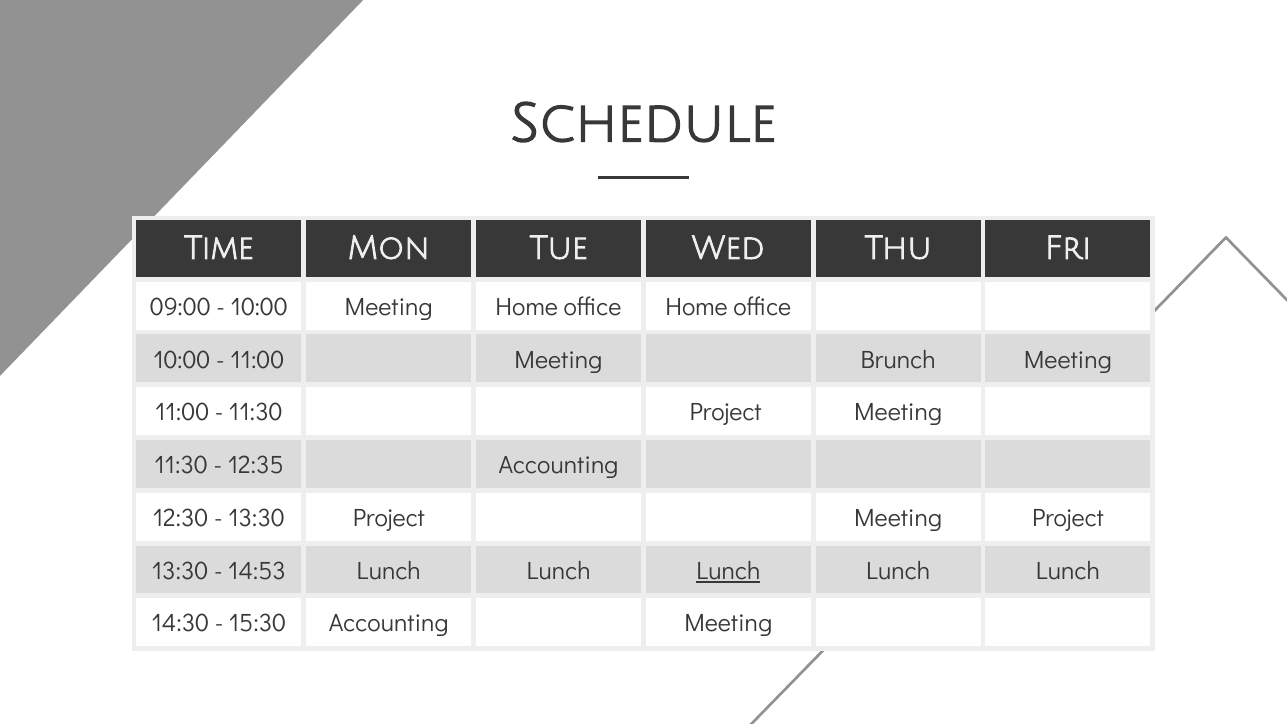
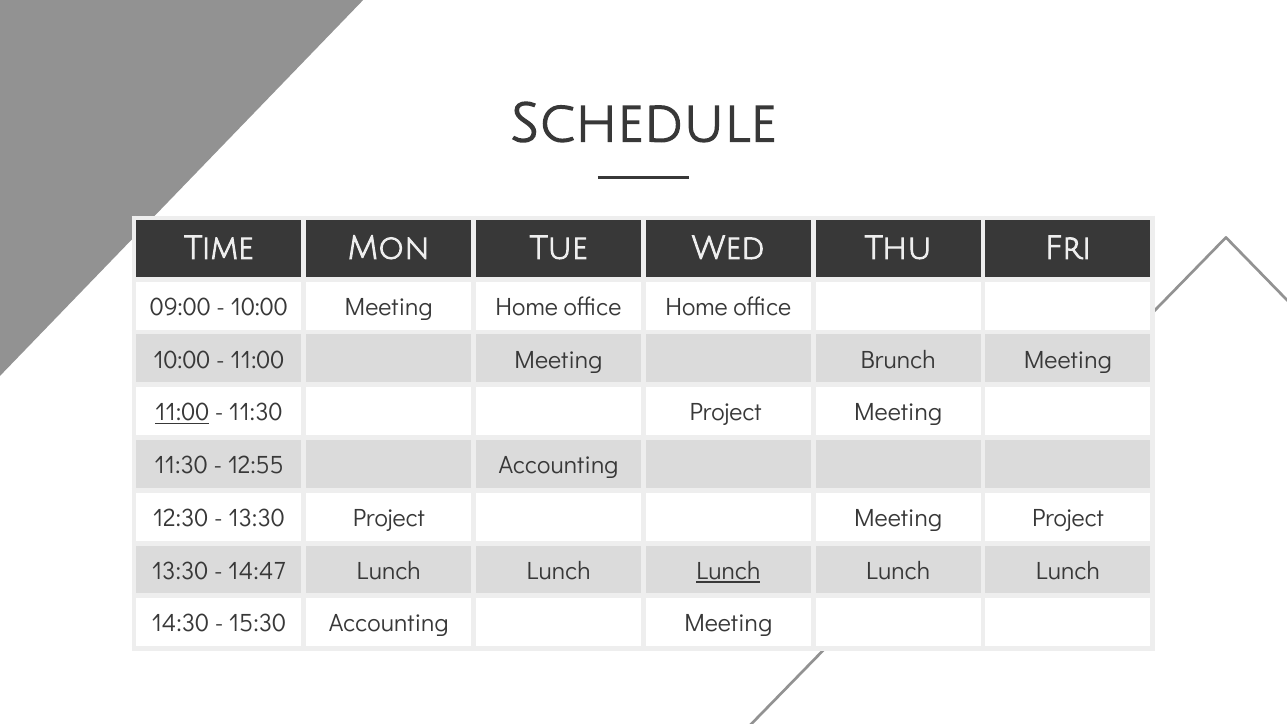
11:00 at (182, 413) underline: none -> present
12:35: 12:35 -> 12:55
14:53: 14:53 -> 14:47
